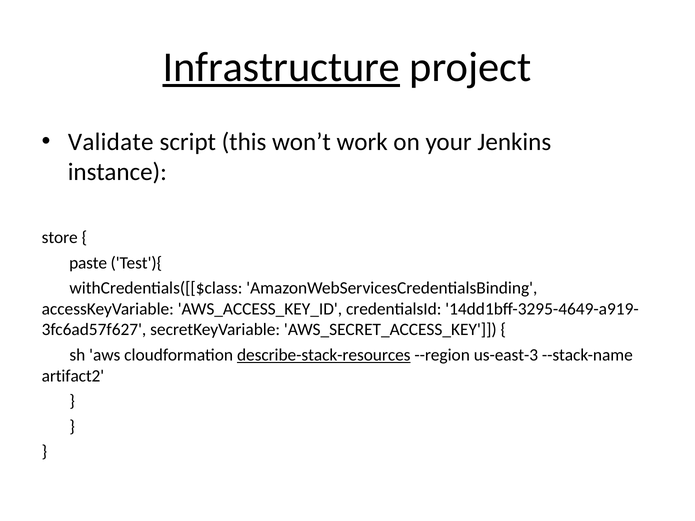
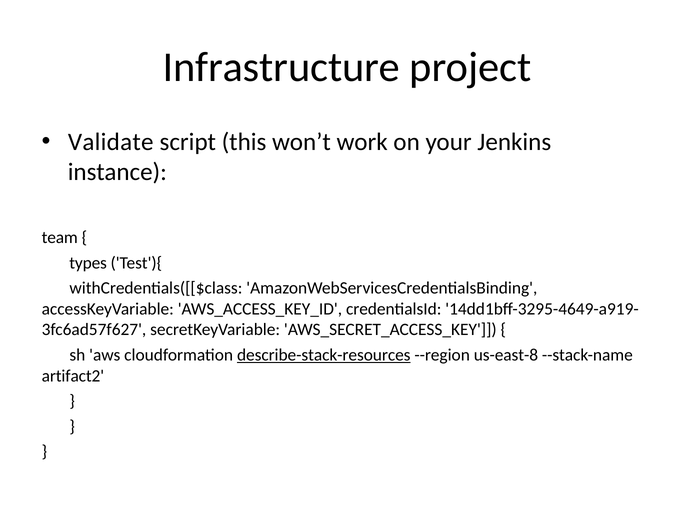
Infrastructure underline: present -> none
store: store -> team
paste: paste -> types
us-east-3: us-east-3 -> us-east-8
